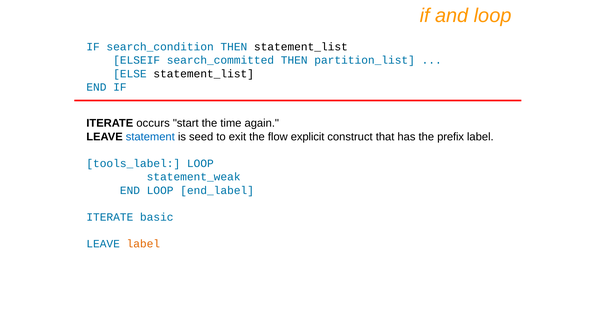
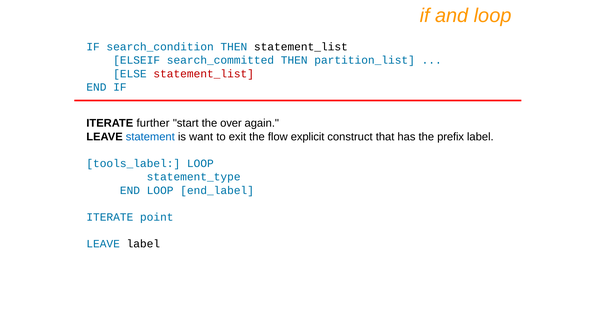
statement_list at (204, 74) colour: black -> red
occurs: occurs -> further
time: time -> over
seed: seed -> want
statement_weak: statement_weak -> statement_type
basic: basic -> point
label at (143, 244) colour: orange -> black
